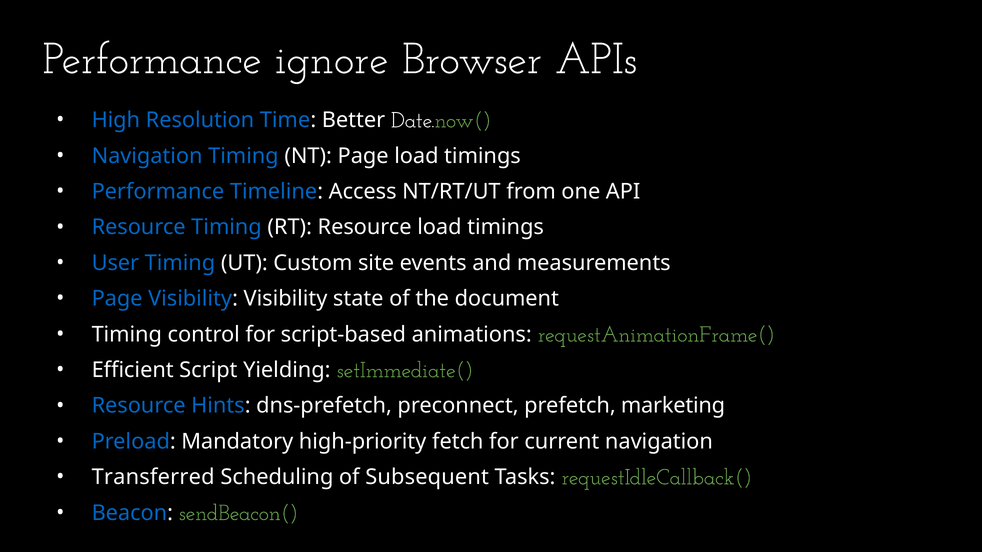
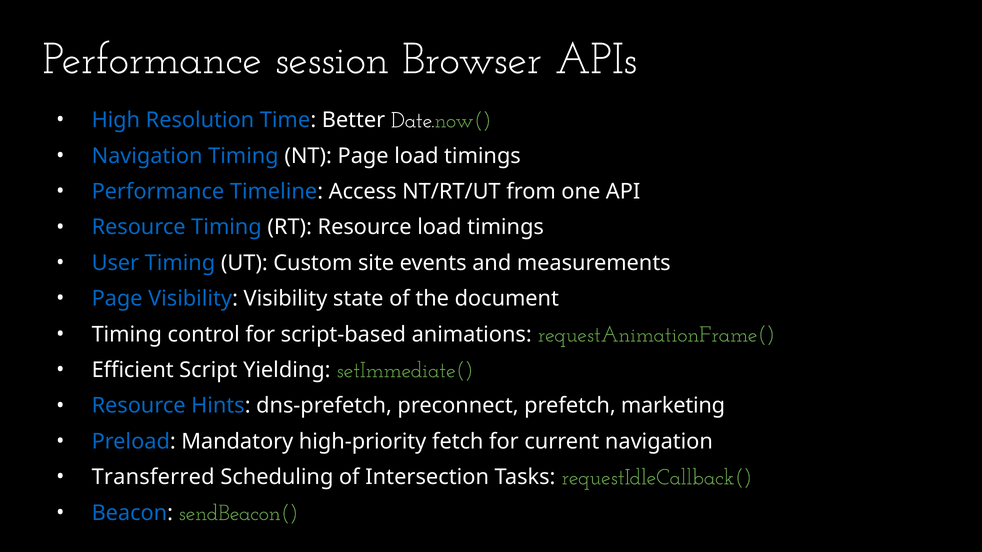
ignore: ignore -> session
Subsequent: Subsequent -> Intersection
